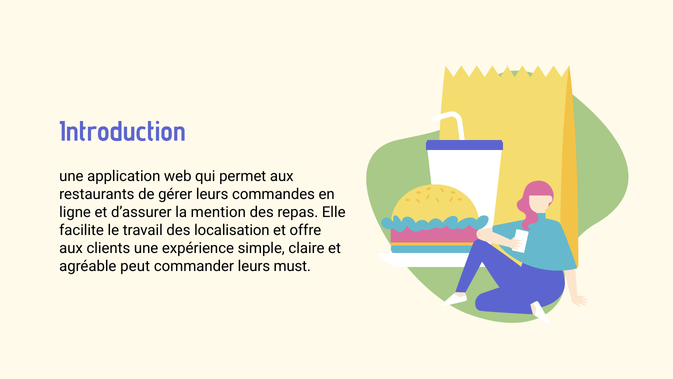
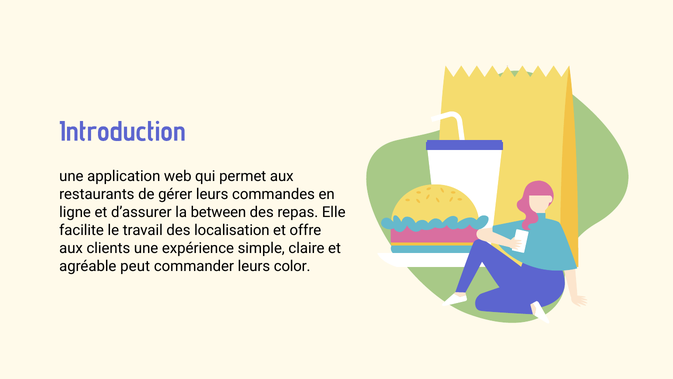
mention: mention -> between
must: must -> color
